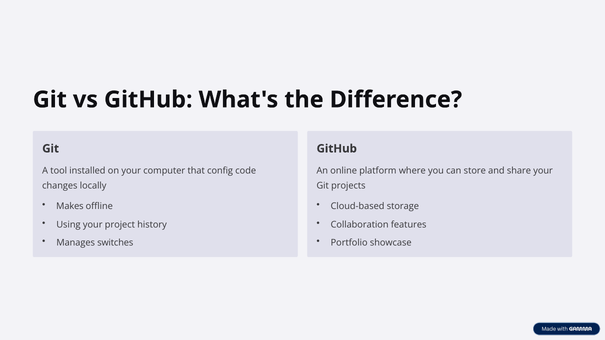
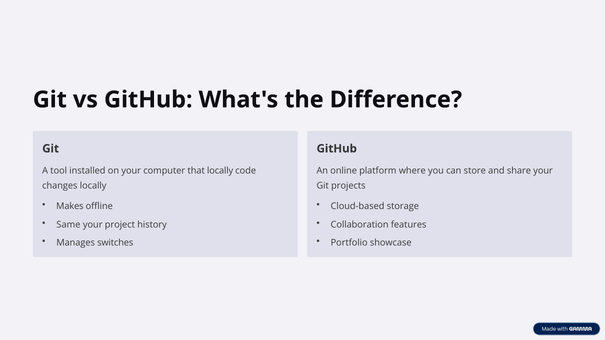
that config: config -> locally
Using: Using -> Same
